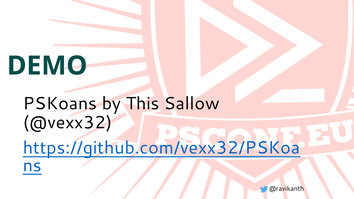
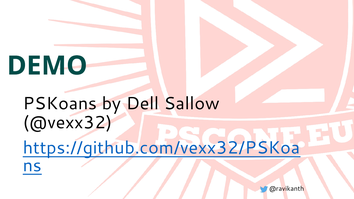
This: This -> Dell
